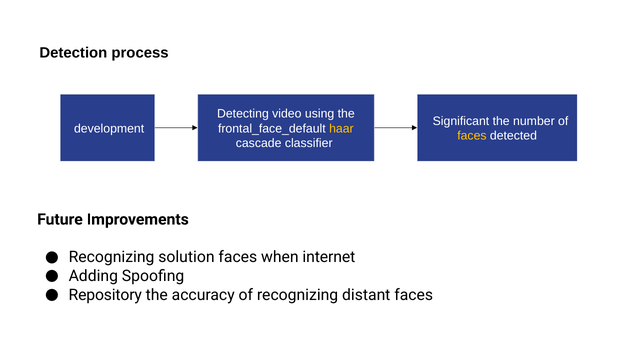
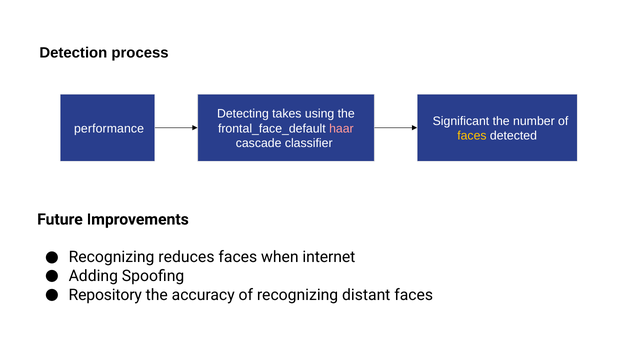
video: video -> takes
development: development -> performance
haar colour: yellow -> pink
solution: solution -> reduces
